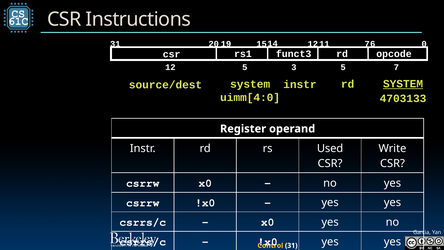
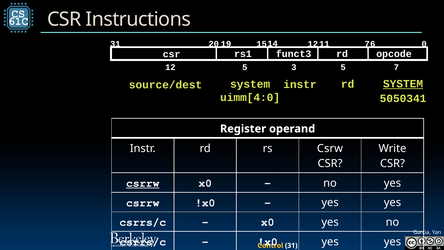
4703133: 4703133 -> 5050341
Used: Used -> Csrw
csrrw at (143, 183) underline: none -> present
